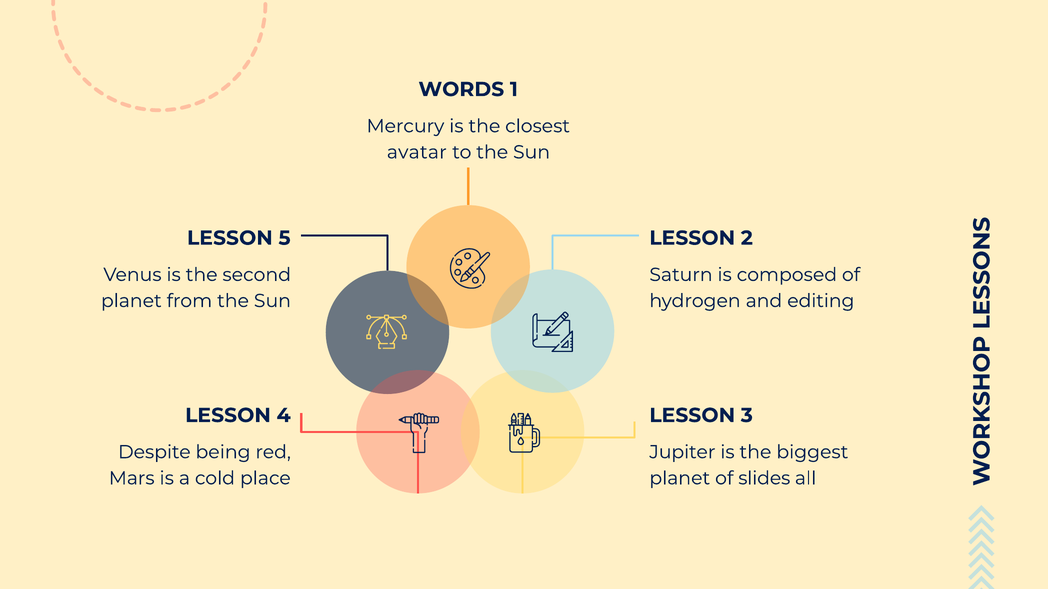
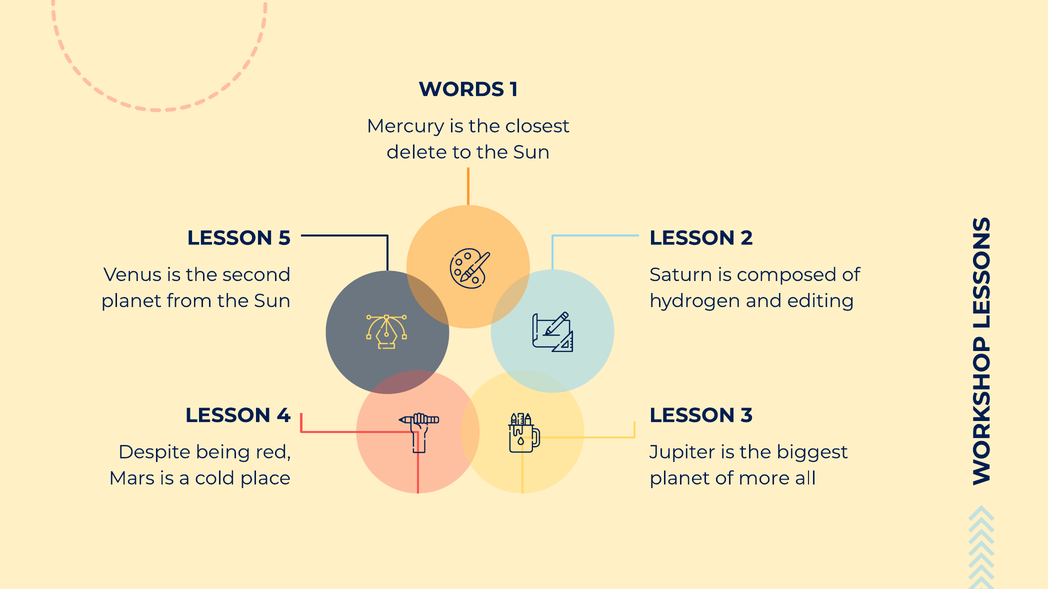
avatar: avatar -> delete
slides: slides -> more
